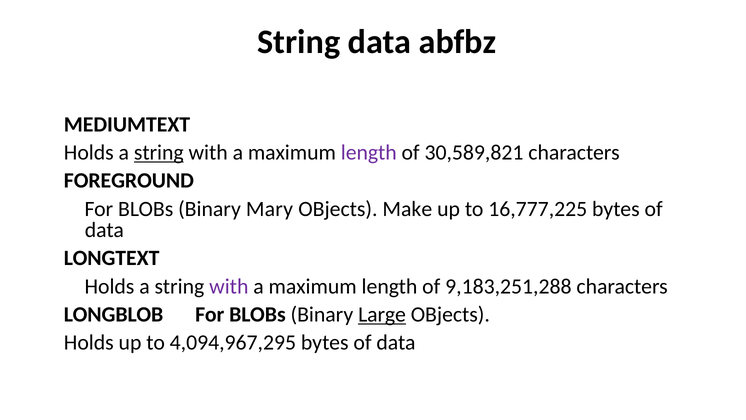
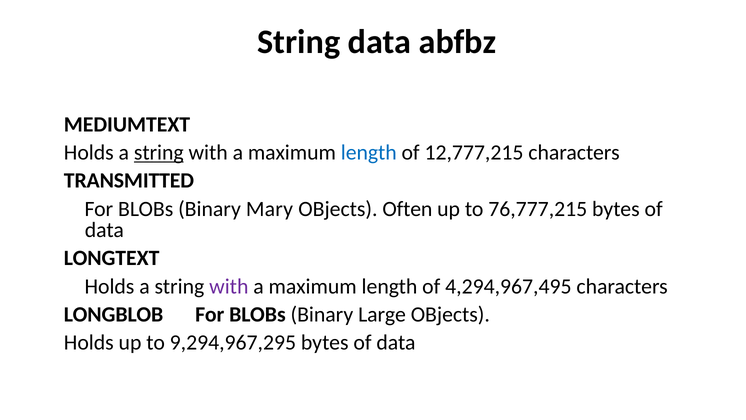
length at (369, 152) colour: purple -> blue
30,589,821: 30,589,821 -> 12,777,215
FOREGROUND: FOREGROUND -> TRANSMITTED
Make: Make -> Often
16,777,225: 16,777,225 -> 76,777,215
9,183,251,288: 9,183,251,288 -> 4,294,967,495
Large underline: present -> none
4,094,967,295: 4,094,967,295 -> 9,294,967,295
